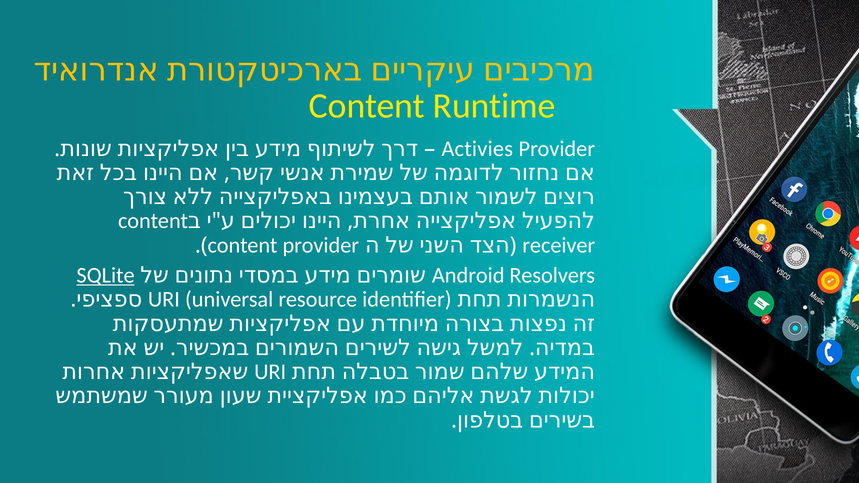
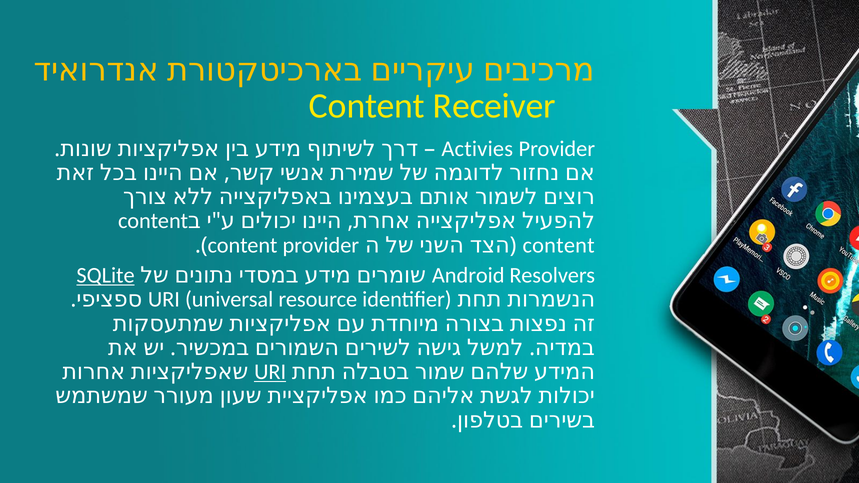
Runtime: Runtime -> Receiver
receiver at (559, 245): receiver -> content
URI at (270, 372) underline: none -> present
